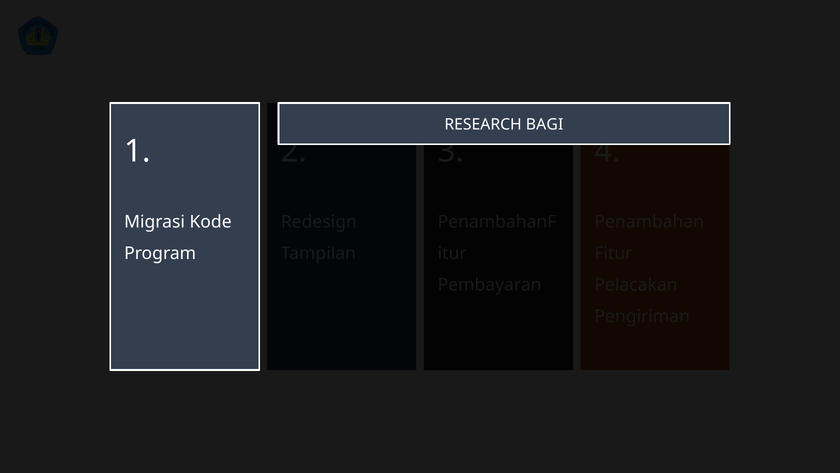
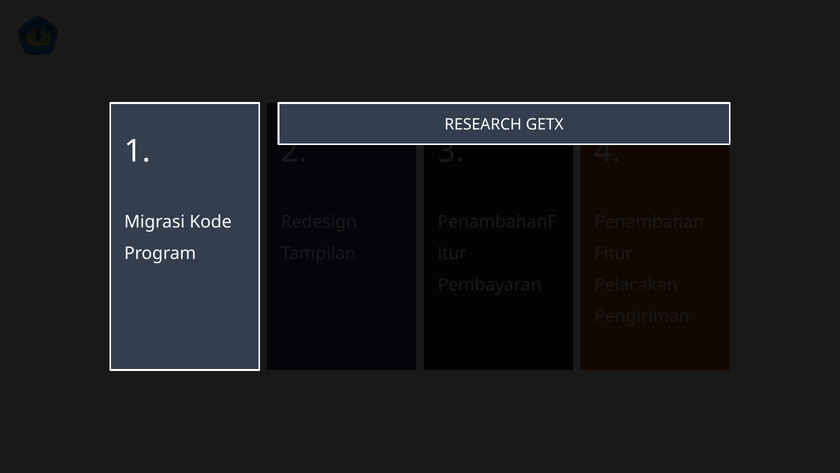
BAGI: BAGI -> GETX
